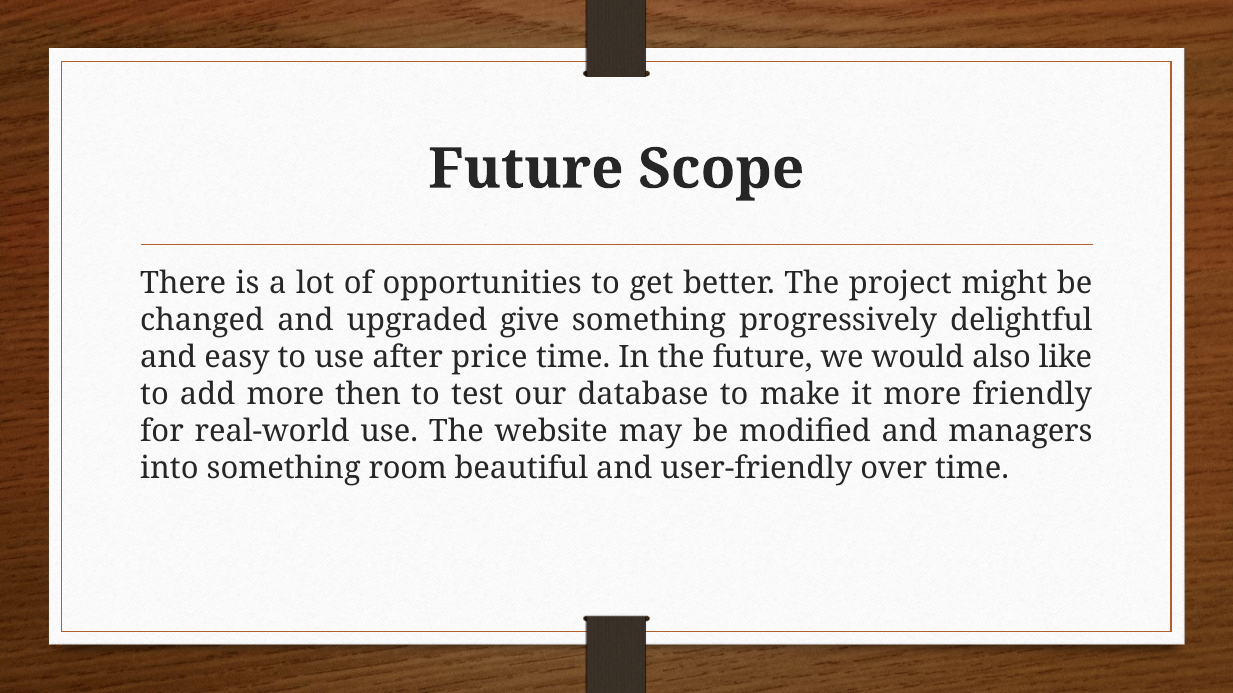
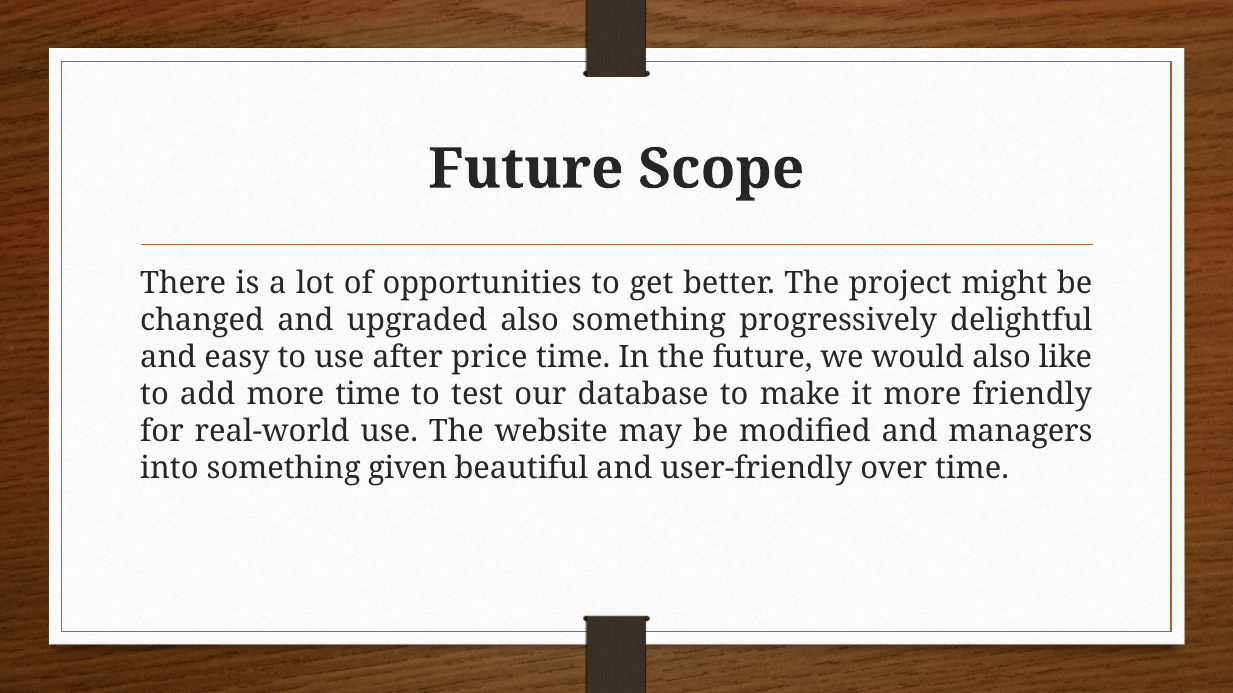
upgraded give: give -> also
more then: then -> time
room: room -> given
